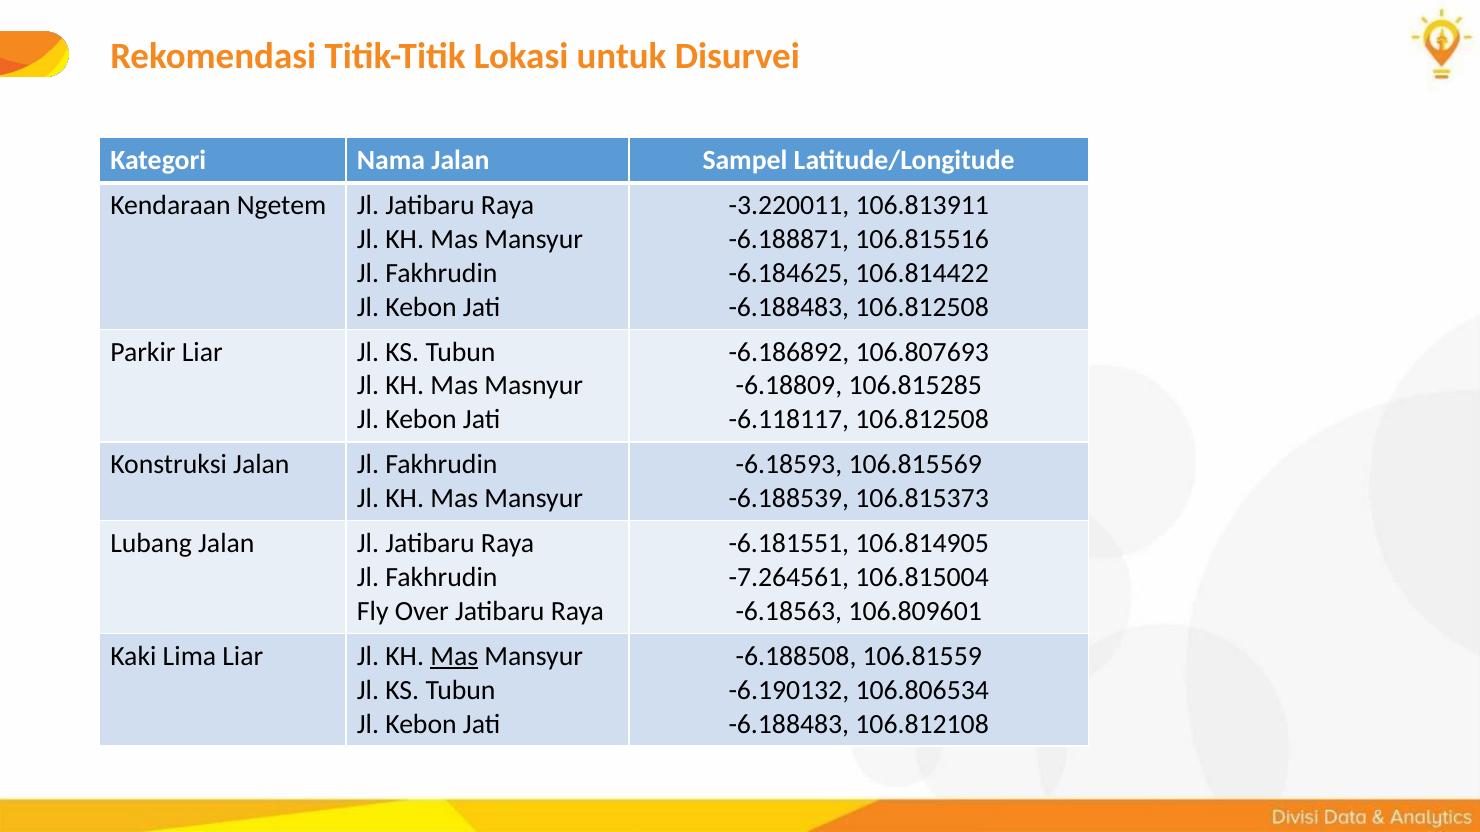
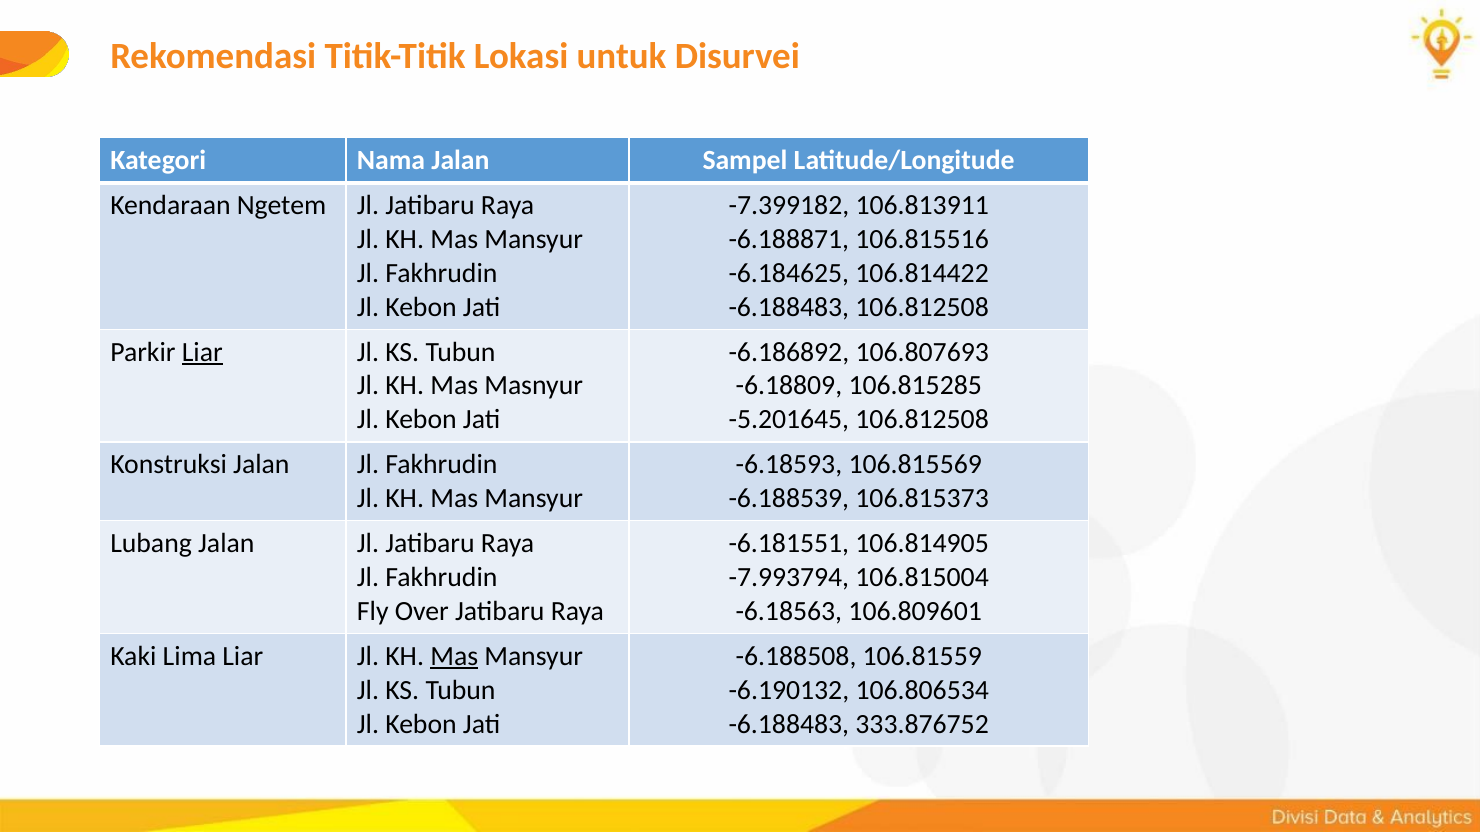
-3.220011: -3.220011 -> -7.399182
Liar at (202, 352) underline: none -> present
-6.118117: -6.118117 -> -5.201645
-7.264561: -7.264561 -> -7.993794
106.812108: 106.812108 -> 333.876752
